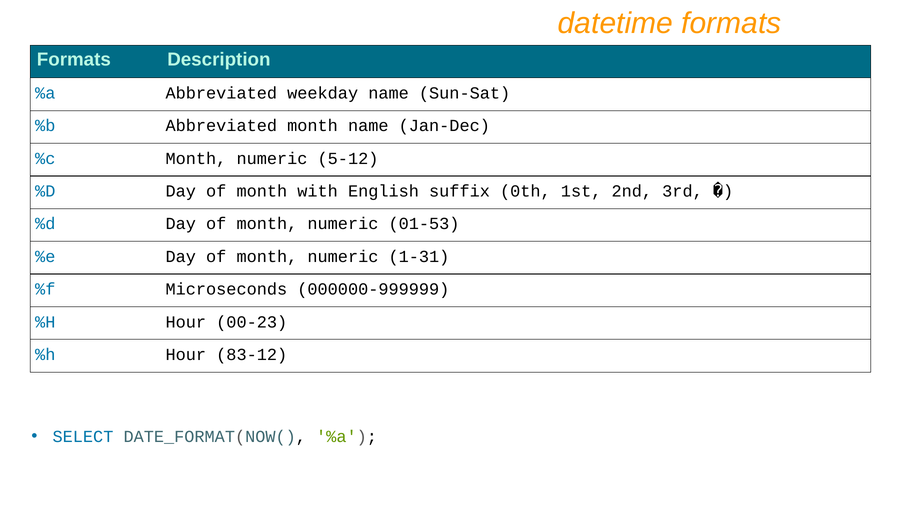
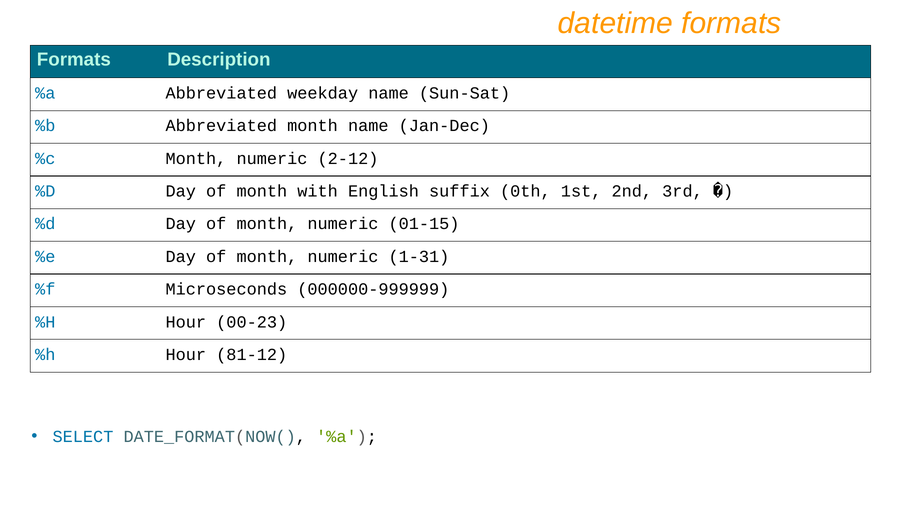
5-12: 5-12 -> 2-12
01-53: 01-53 -> 01-15
83-12: 83-12 -> 81-12
